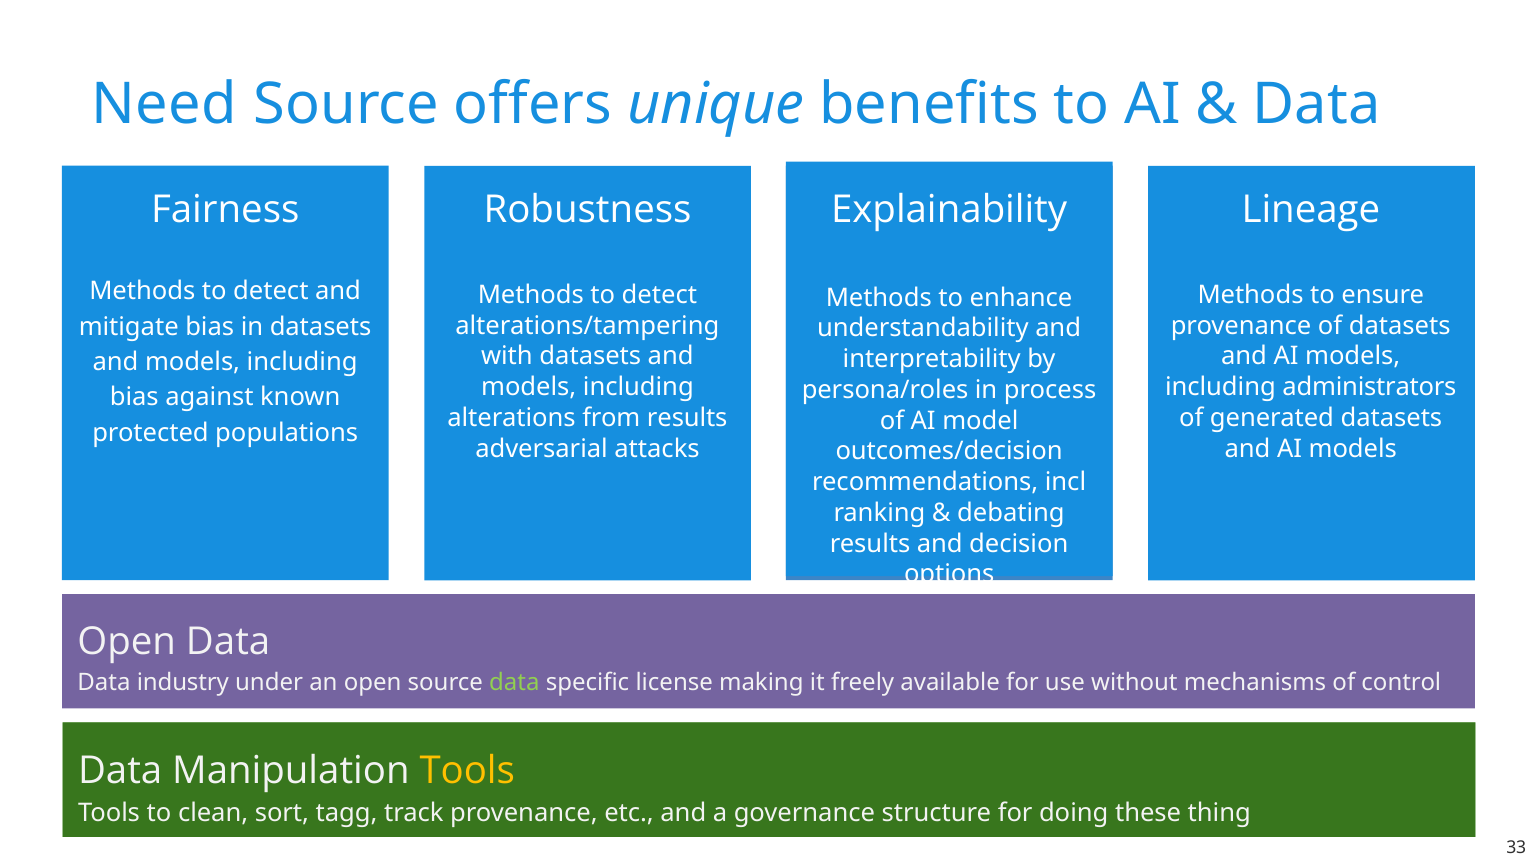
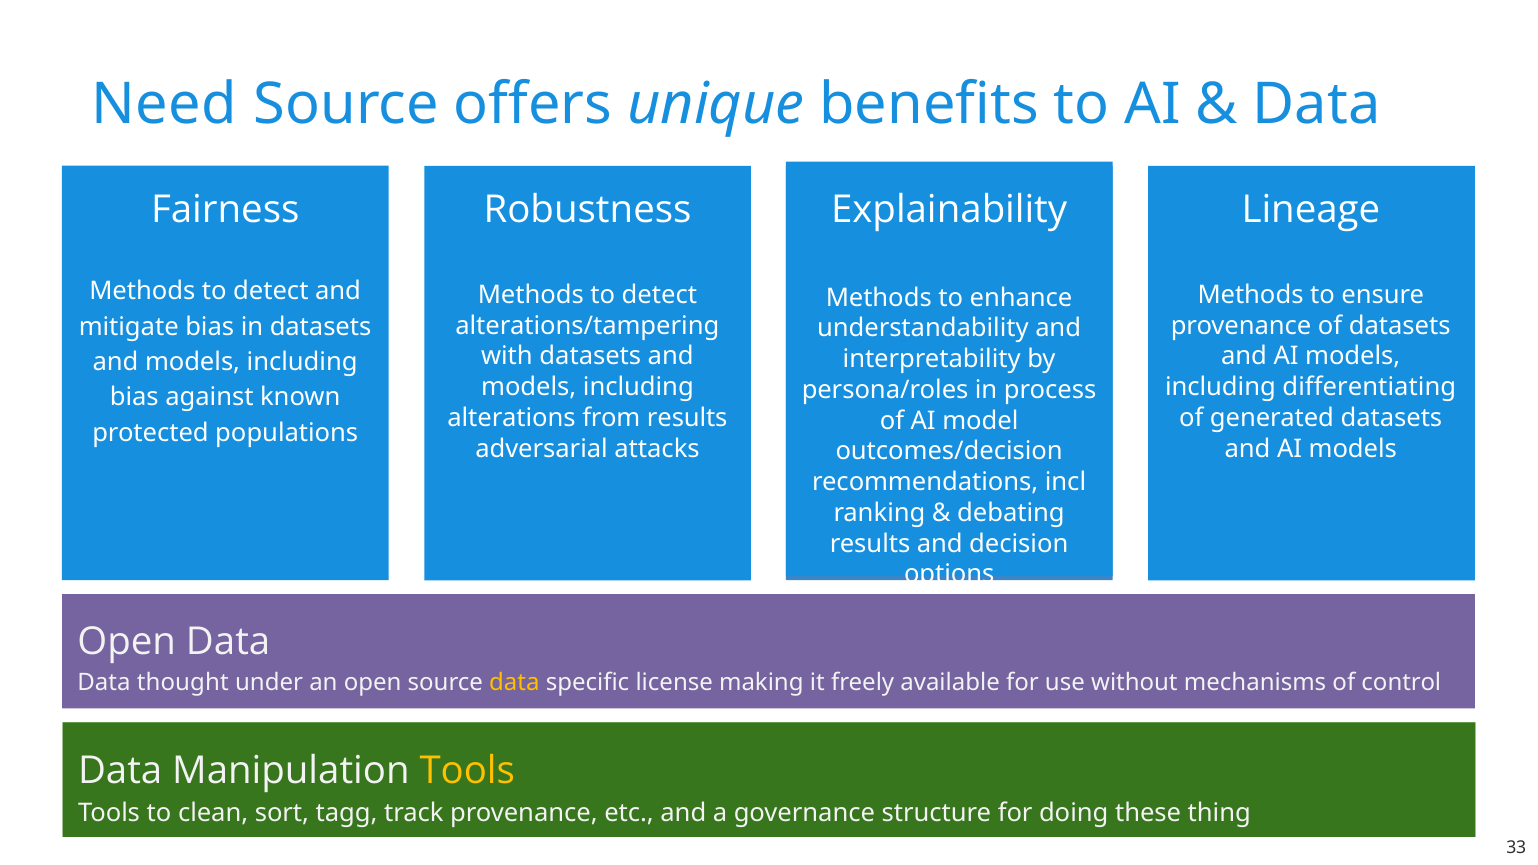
administrators: administrators -> differentiating
industry: industry -> thought
data at (514, 683) colour: light green -> yellow
